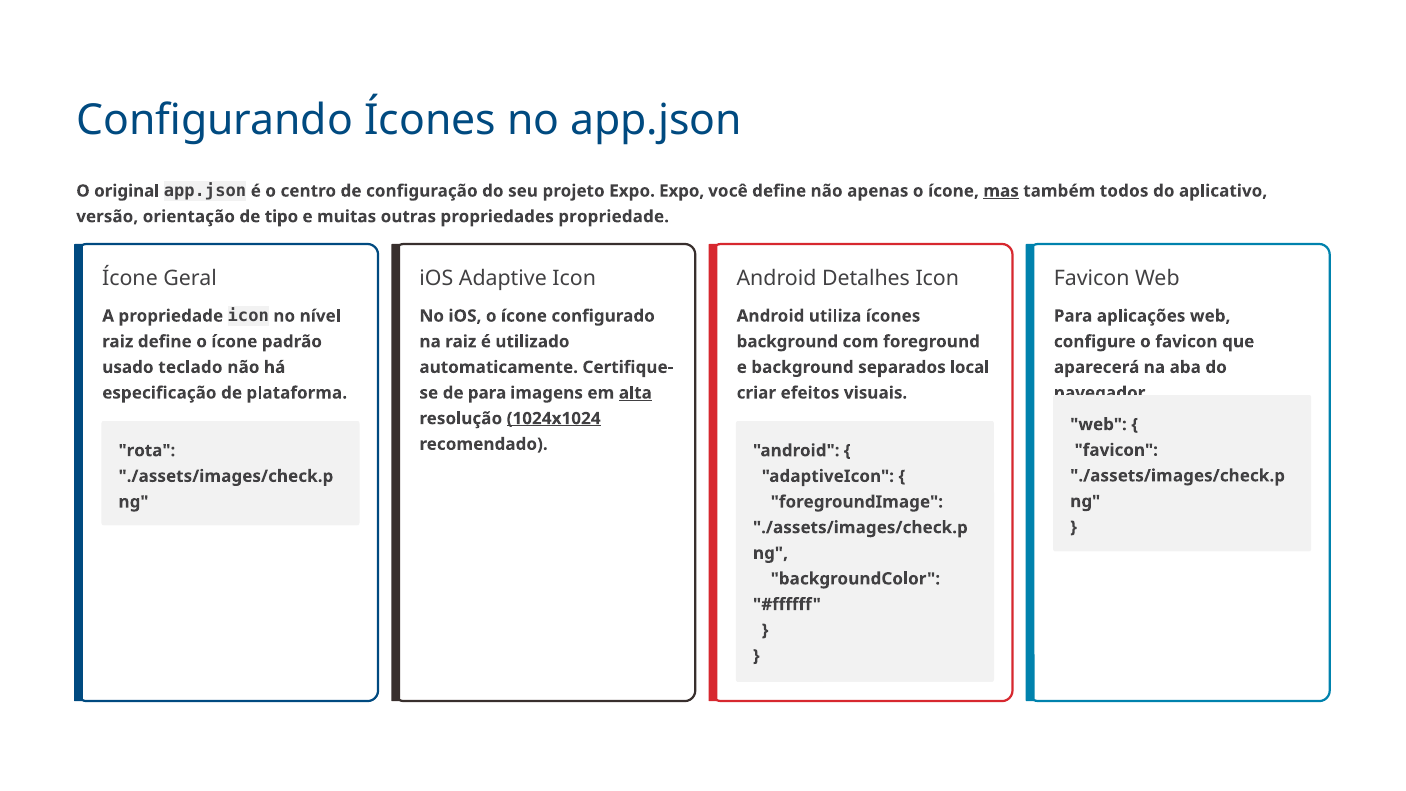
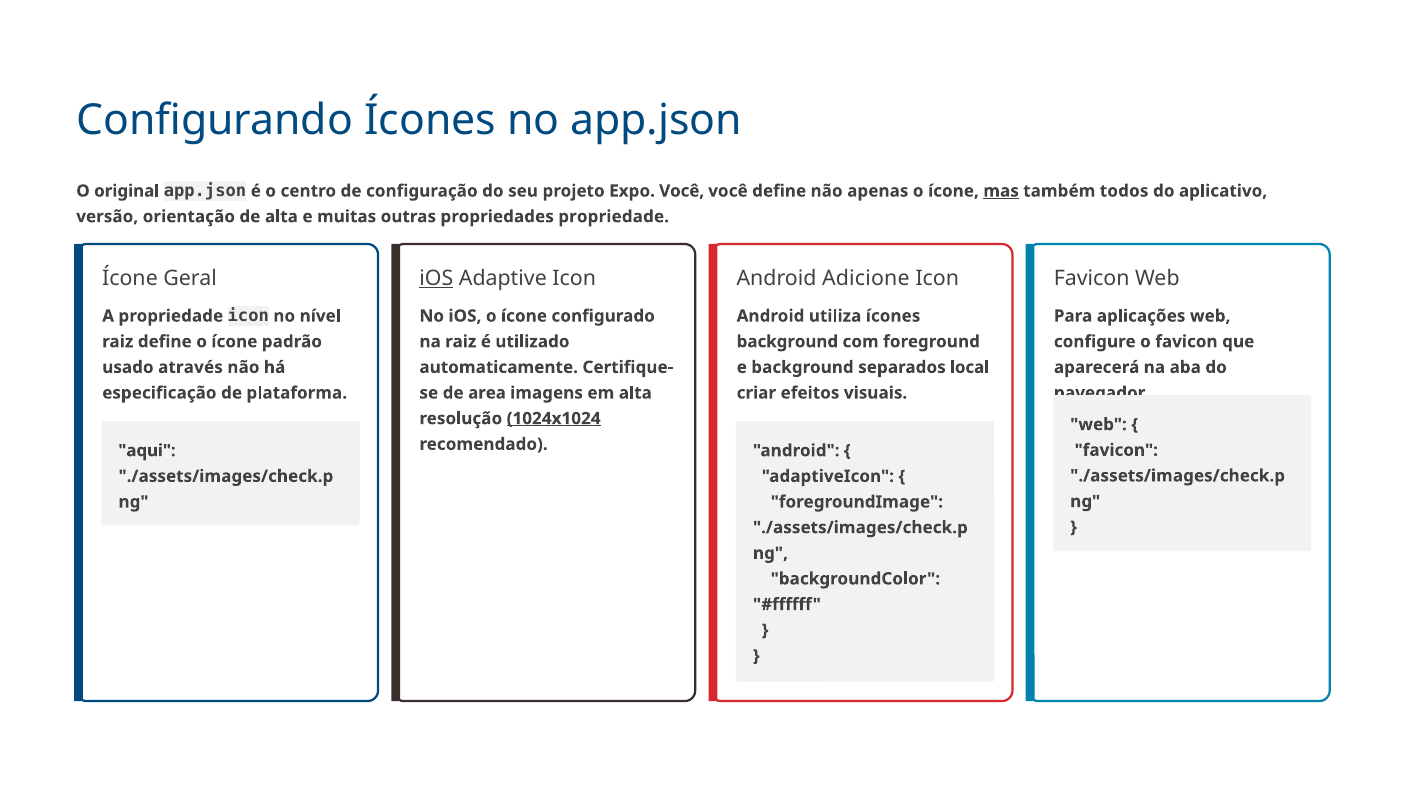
Expo Expo: Expo -> Você
de tipo: tipo -> alta
iOS at (436, 278) underline: none -> present
Detalhes: Detalhes -> Adicione
teclado: teclado -> através
de para: para -> area
alta at (635, 393) underline: present -> none
rota: rota -> aqui
